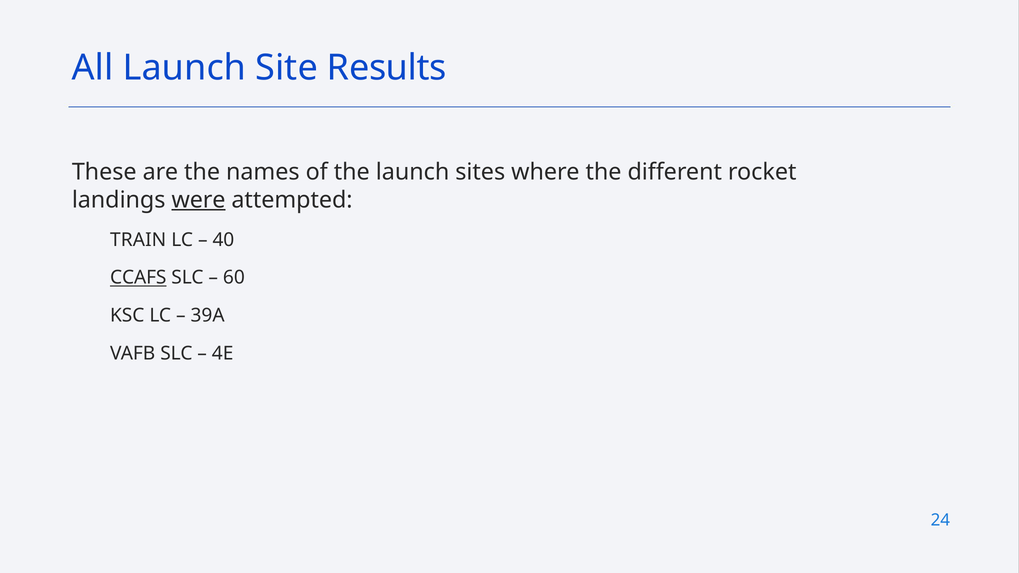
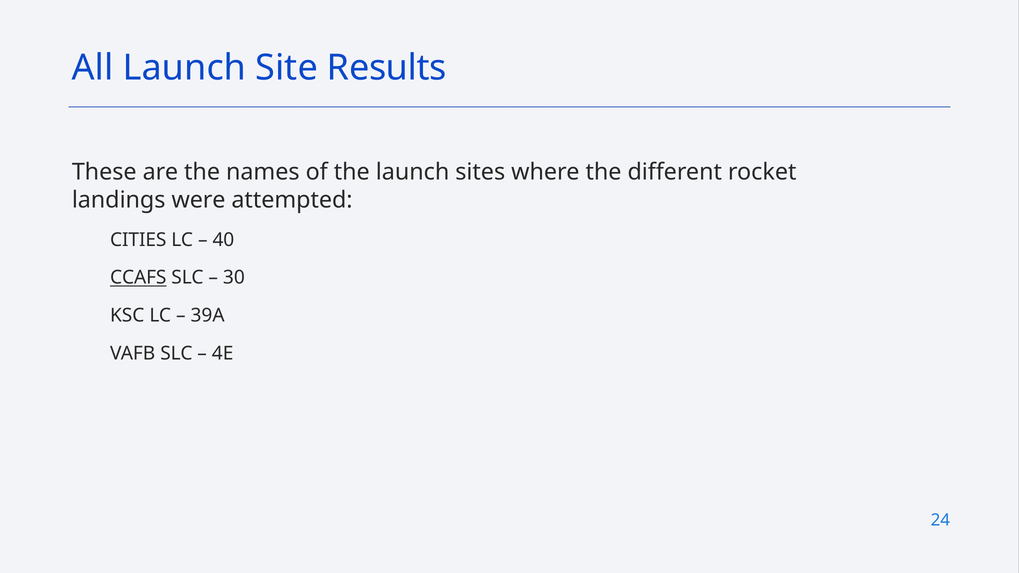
were underline: present -> none
TRAIN: TRAIN -> CITIES
60: 60 -> 30
